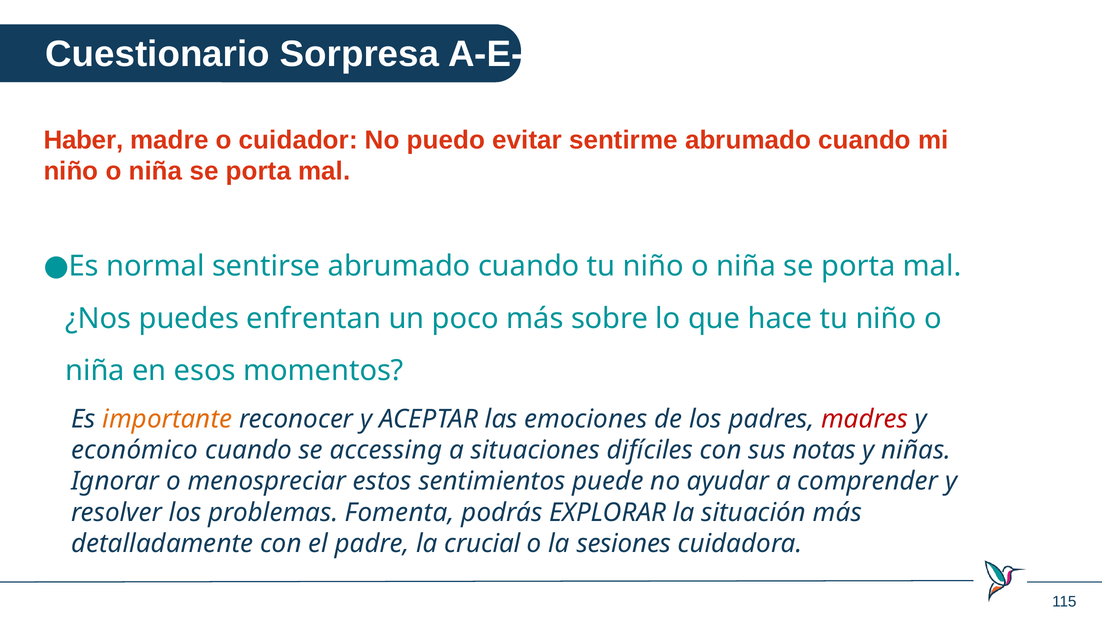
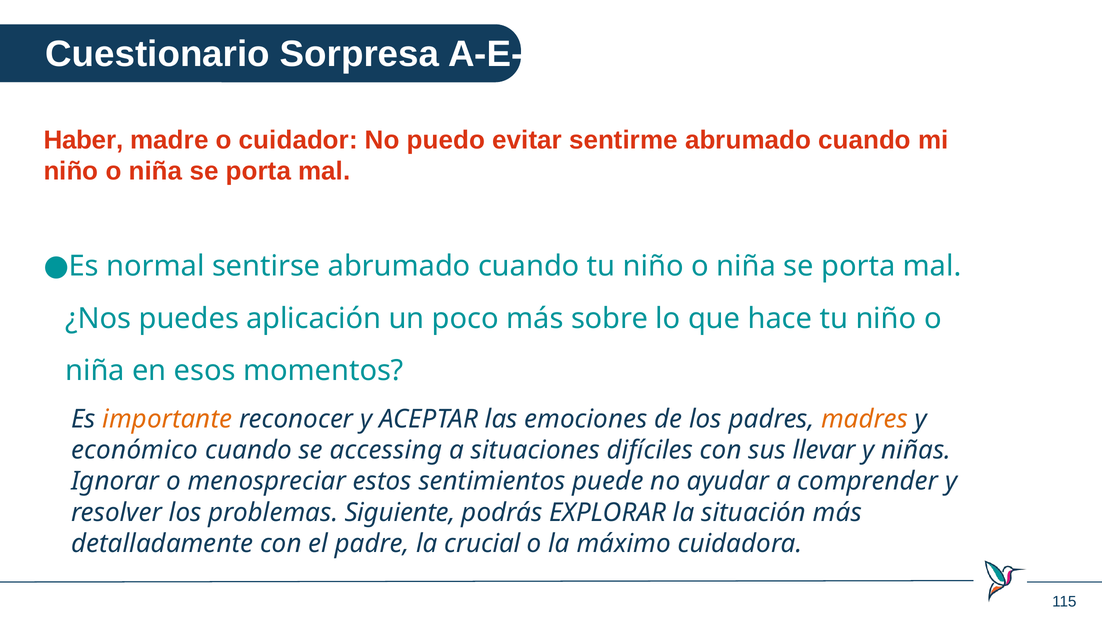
enfrentan: enfrentan -> aplicación
madres colour: red -> orange
notas: notas -> llevar
Fomenta: Fomenta -> Siguiente
sesiones: sesiones -> máximo
